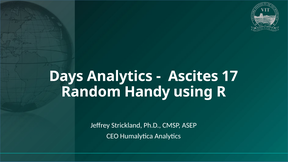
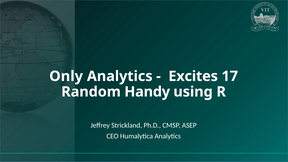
Days: Days -> Only
Ascites: Ascites -> Excites
